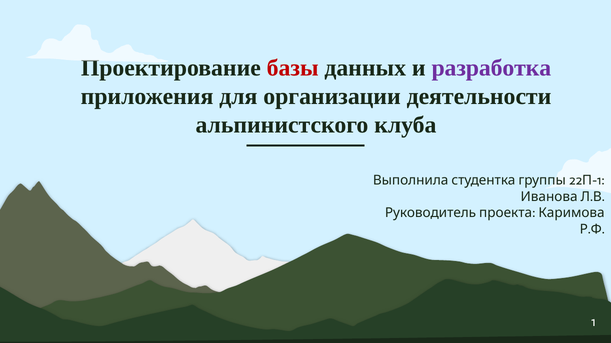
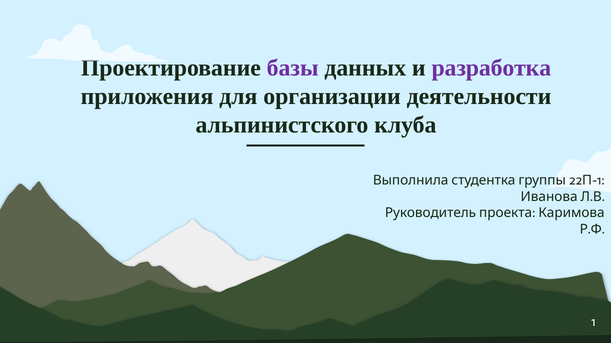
базы colour: red -> purple
